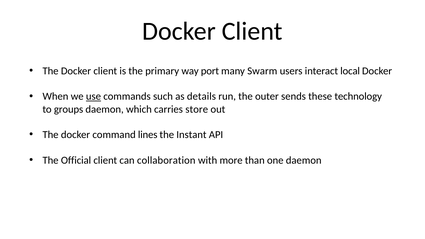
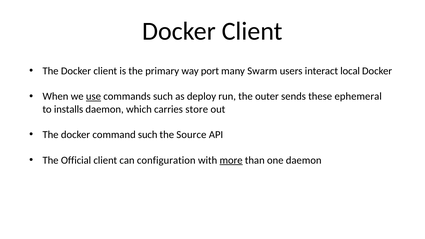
details: details -> deploy
technology: technology -> ephemeral
groups: groups -> installs
command lines: lines -> such
Instant: Instant -> Source
collaboration: collaboration -> configuration
more underline: none -> present
